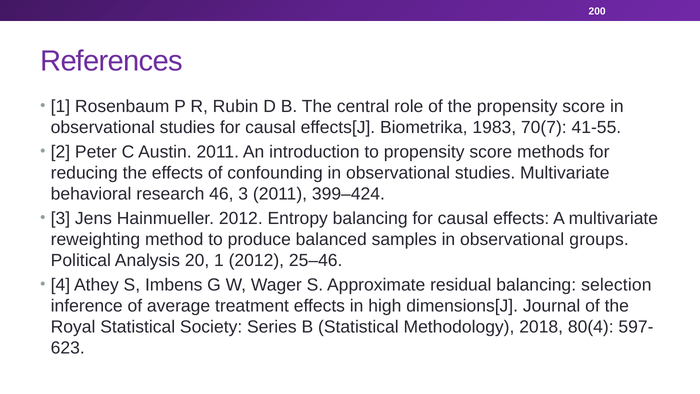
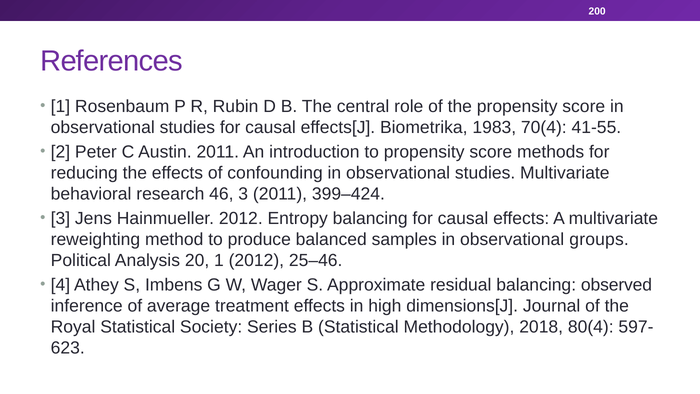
70(7: 70(7 -> 70(4
selection: selection -> observed
